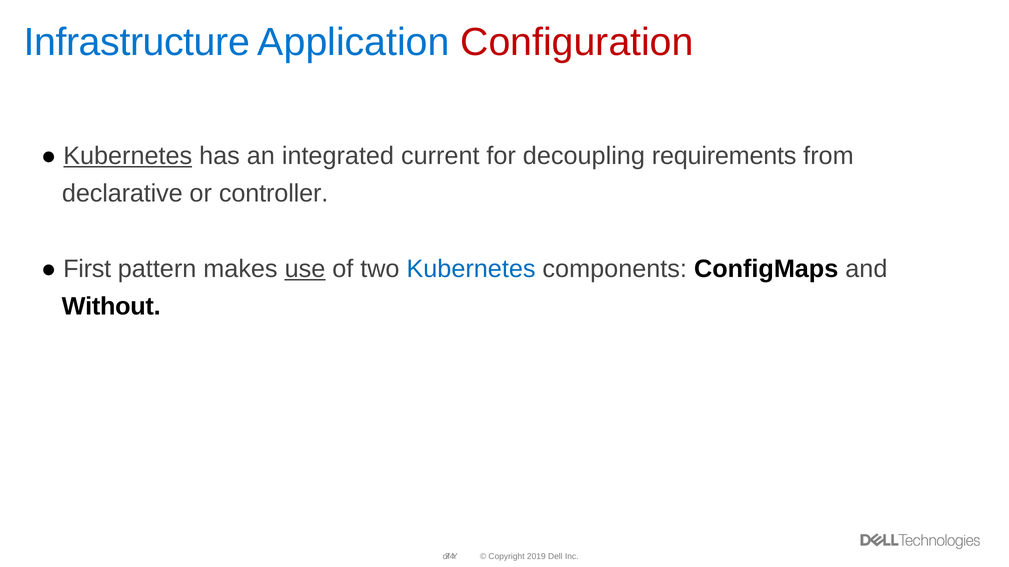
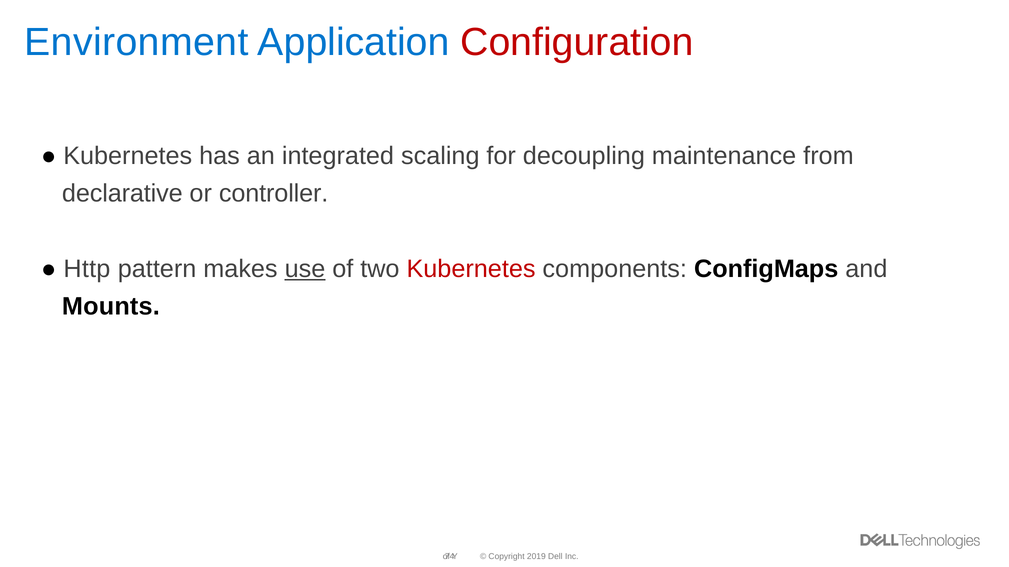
Infrastructure: Infrastructure -> Environment
Kubernetes at (128, 156) underline: present -> none
current: current -> scaling
requirements: requirements -> maintenance
First: First -> Http
Kubernetes at (471, 269) colour: blue -> red
Without: Without -> Mounts
